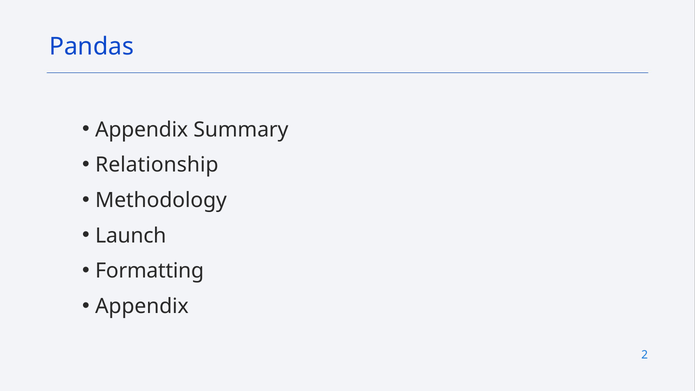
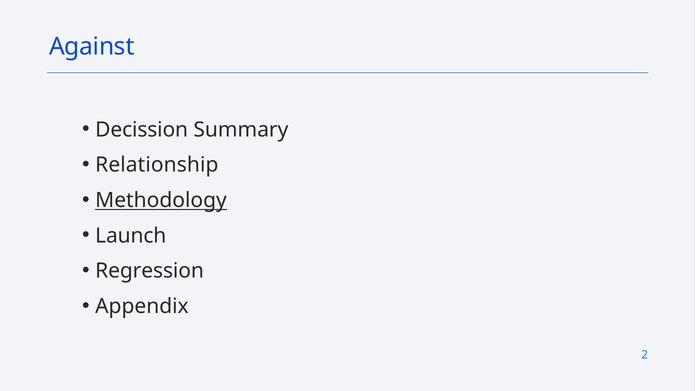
Pandas: Pandas -> Against
Appendix at (142, 130): Appendix -> Decission
Methodology underline: none -> present
Formatting: Formatting -> Regression
